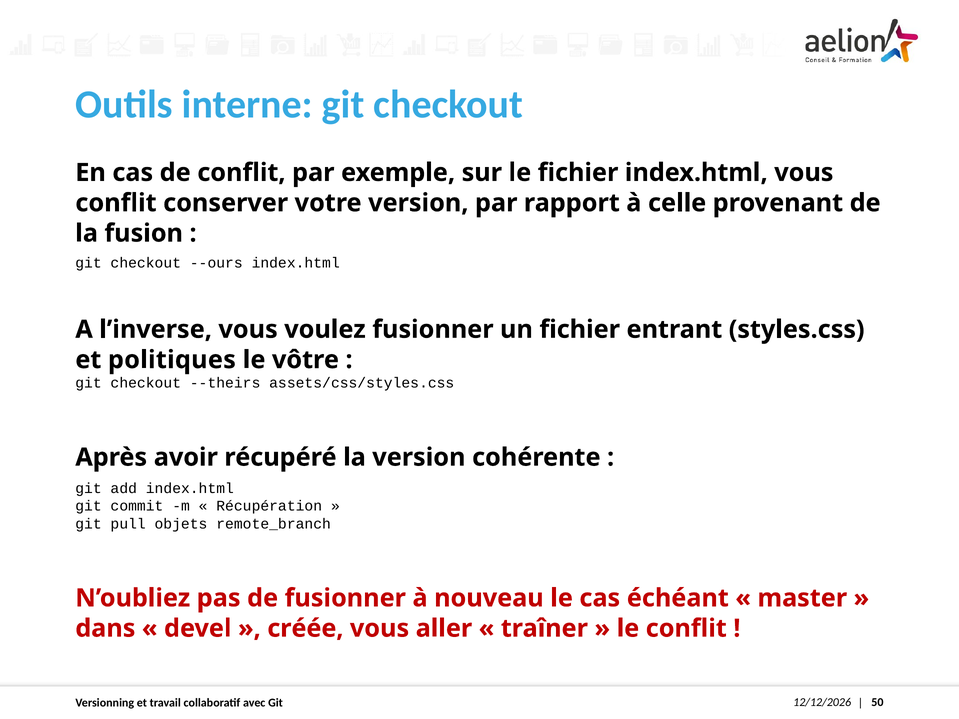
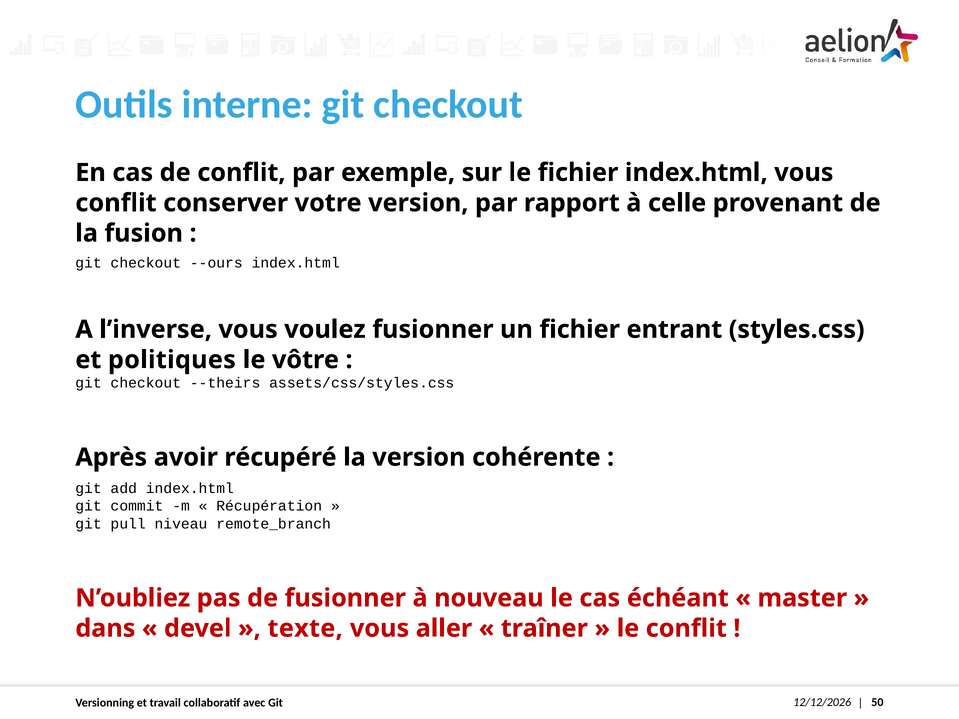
objets: objets -> niveau
créée: créée -> texte
